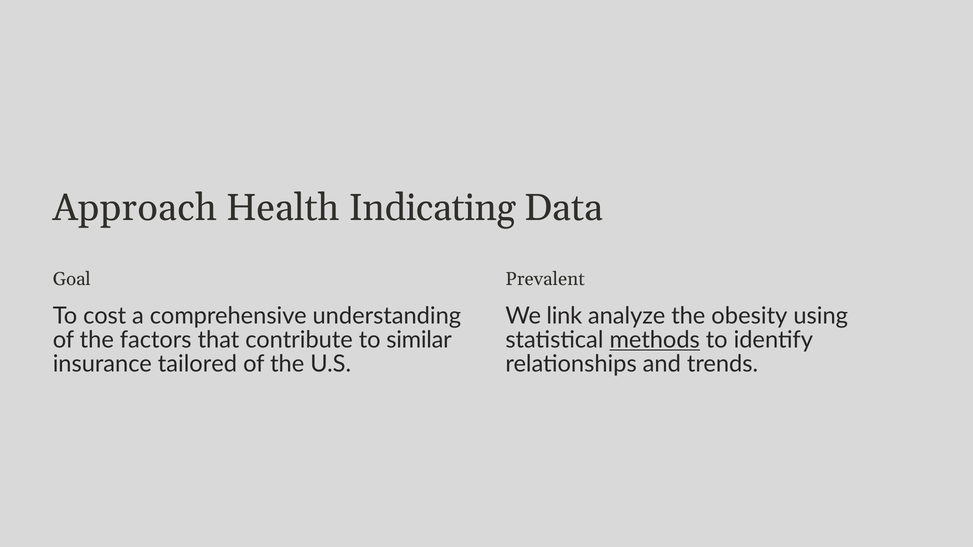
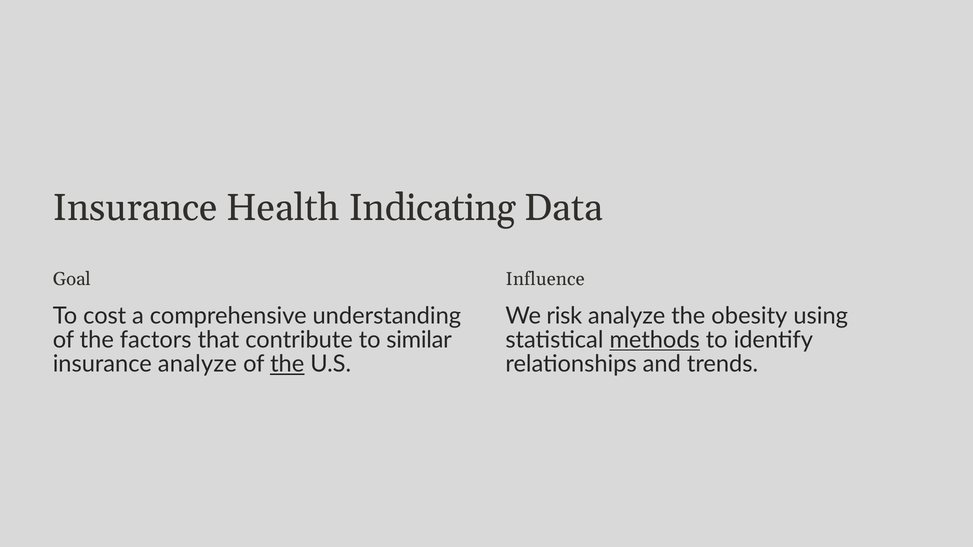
Approach at (135, 208): Approach -> Insurance
Prevalent: Prevalent -> Influence
link: link -> risk
insurance tailored: tailored -> analyze
the at (287, 364) underline: none -> present
